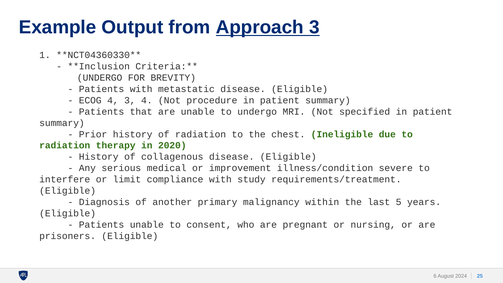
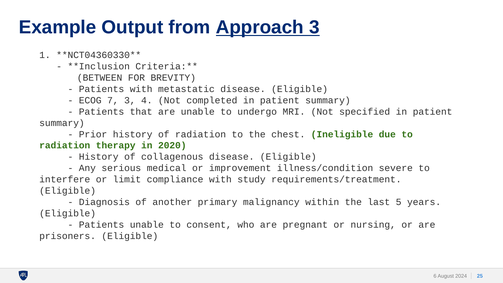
UNDERGO at (100, 78): UNDERGO -> BETWEEN
ECOG 4: 4 -> 7
procedure: procedure -> completed
